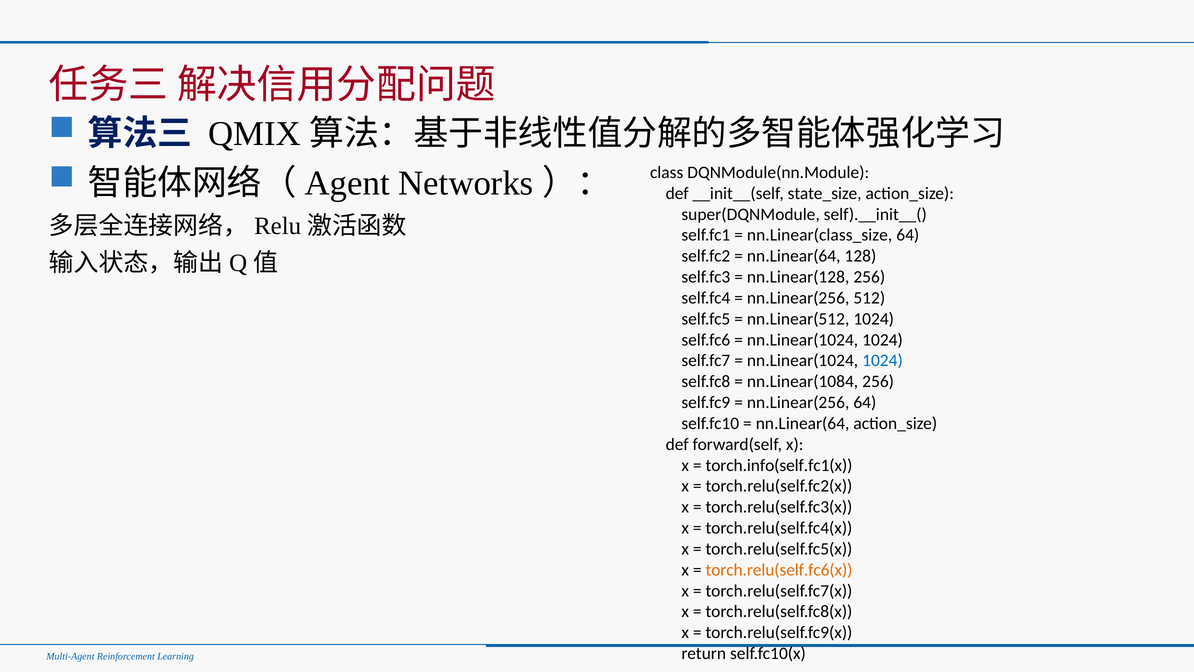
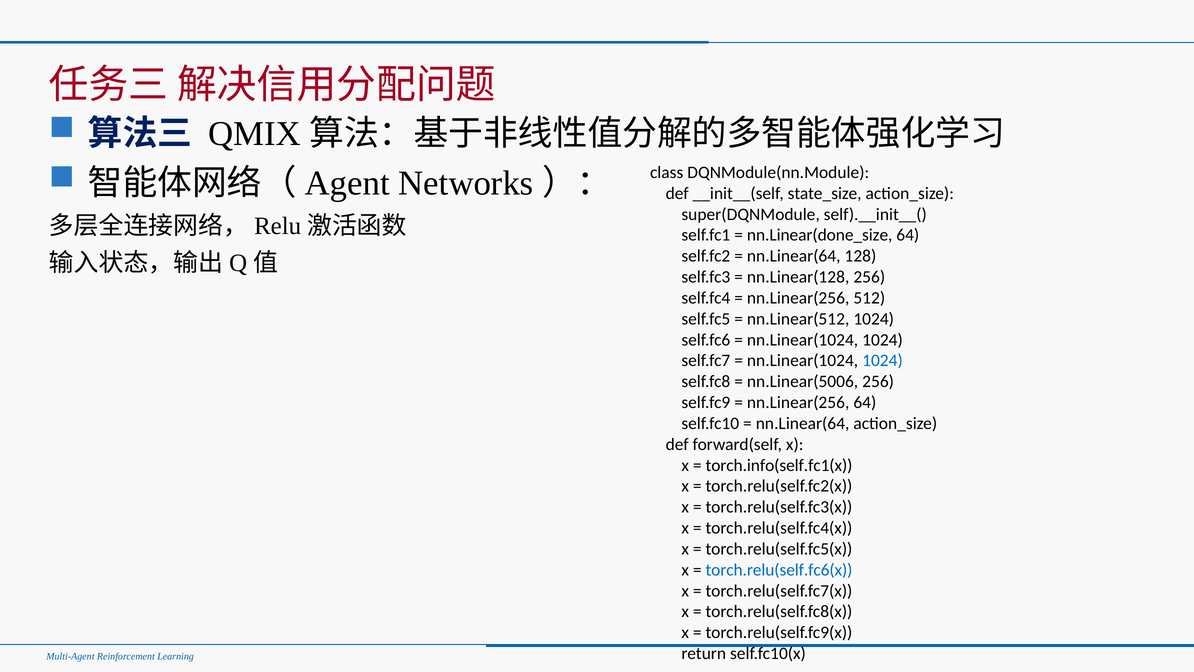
nn.Linear(class_size: nn.Linear(class_size -> nn.Linear(done_size
nn.Linear(1084: nn.Linear(1084 -> nn.Linear(5006
torch.relu(self.fc6(x colour: orange -> blue
